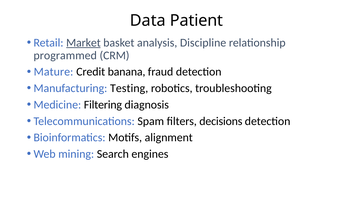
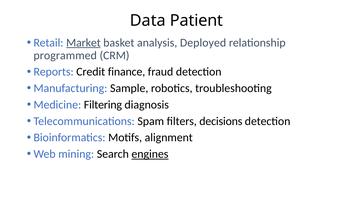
Discipline: Discipline -> Deployed
Mature: Mature -> Reports
banana: banana -> finance
Testing: Testing -> Sample
engines underline: none -> present
